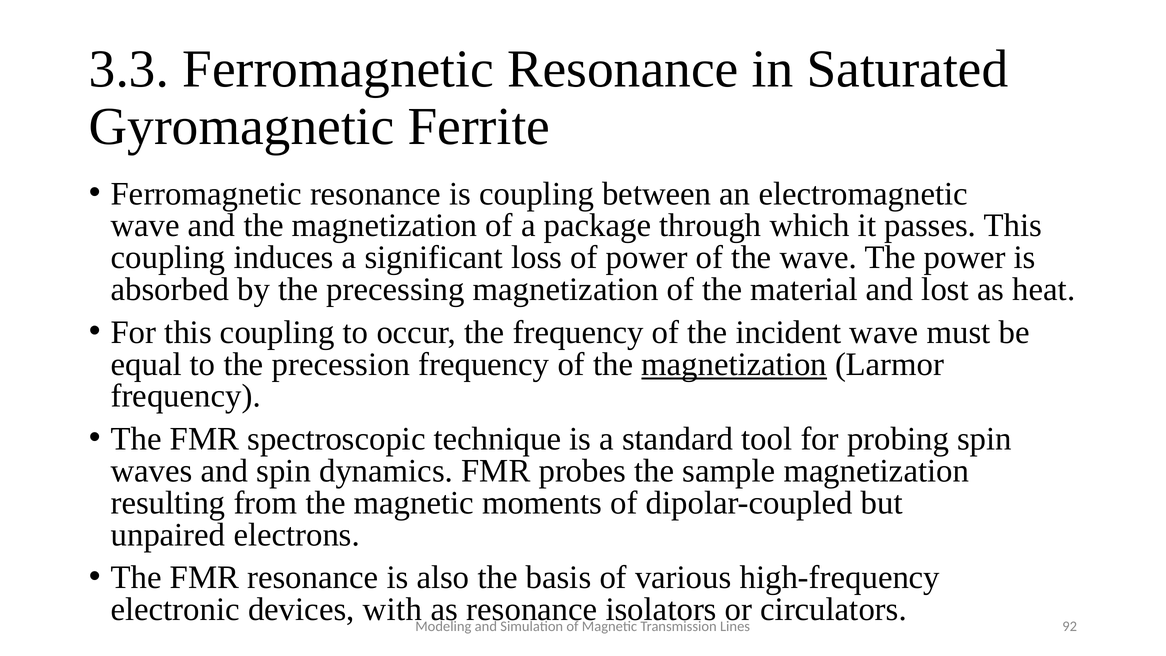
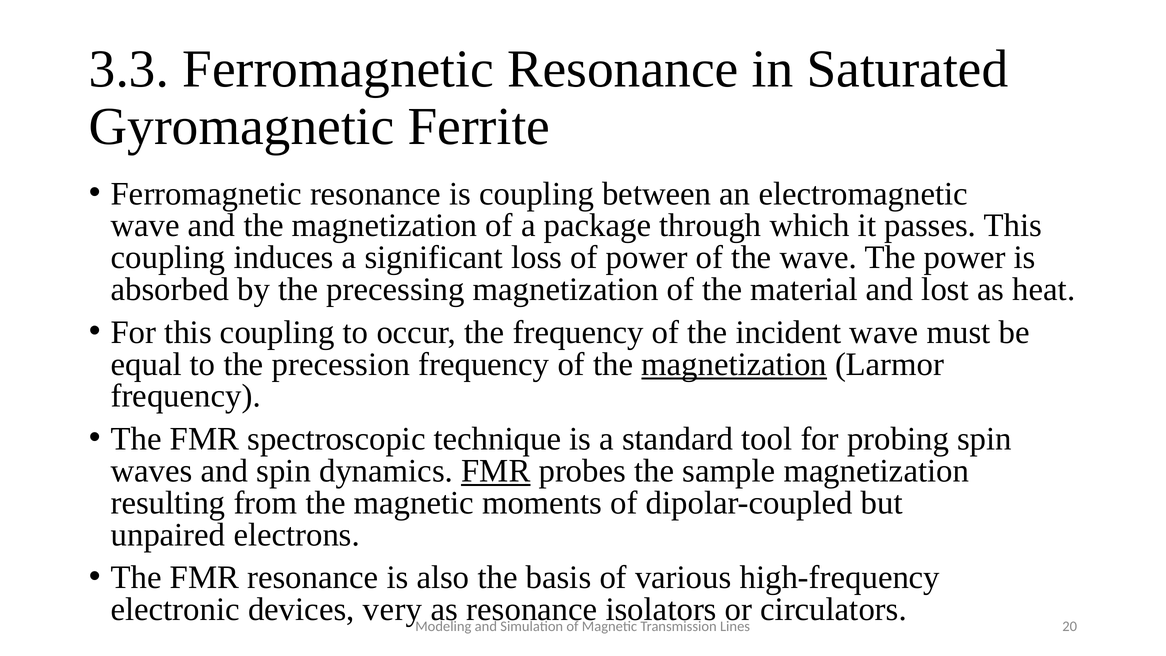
FMR at (496, 471) underline: none -> present
with: with -> very
92: 92 -> 20
